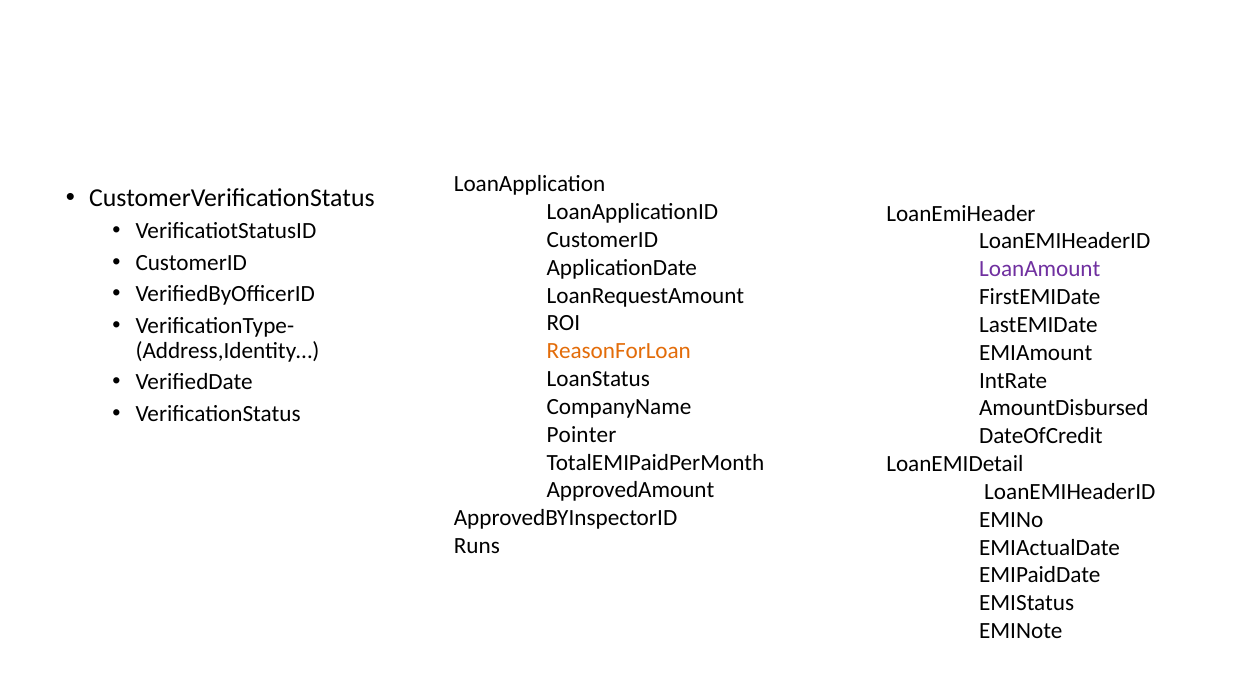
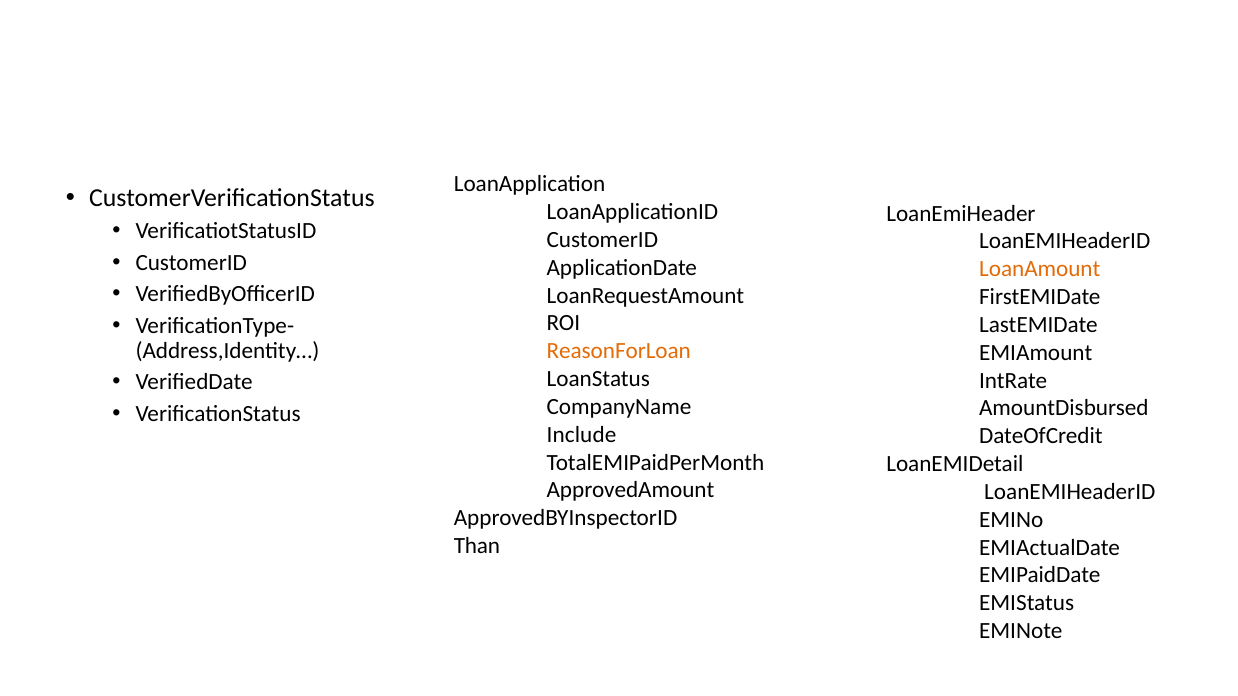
LoanAmount colour: purple -> orange
Pointer: Pointer -> Include
Runs: Runs -> Than
